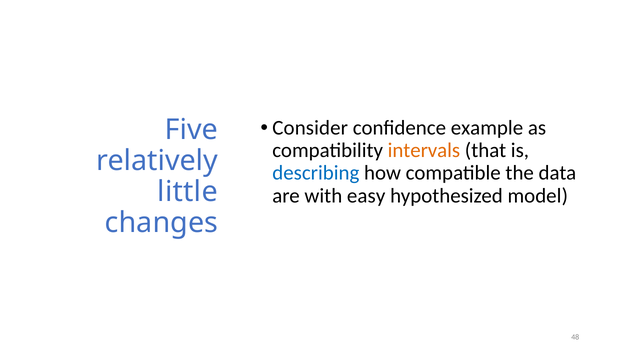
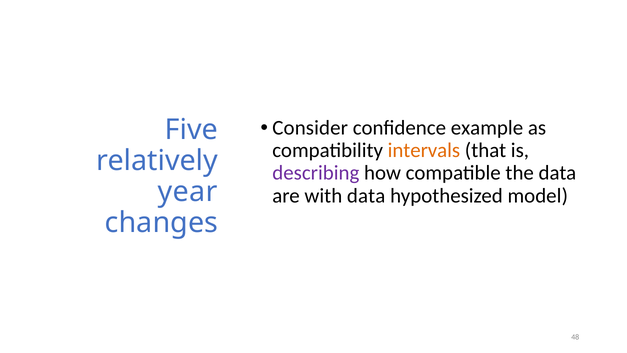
describing colour: blue -> purple
little: little -> year
with easy: easy -> data
